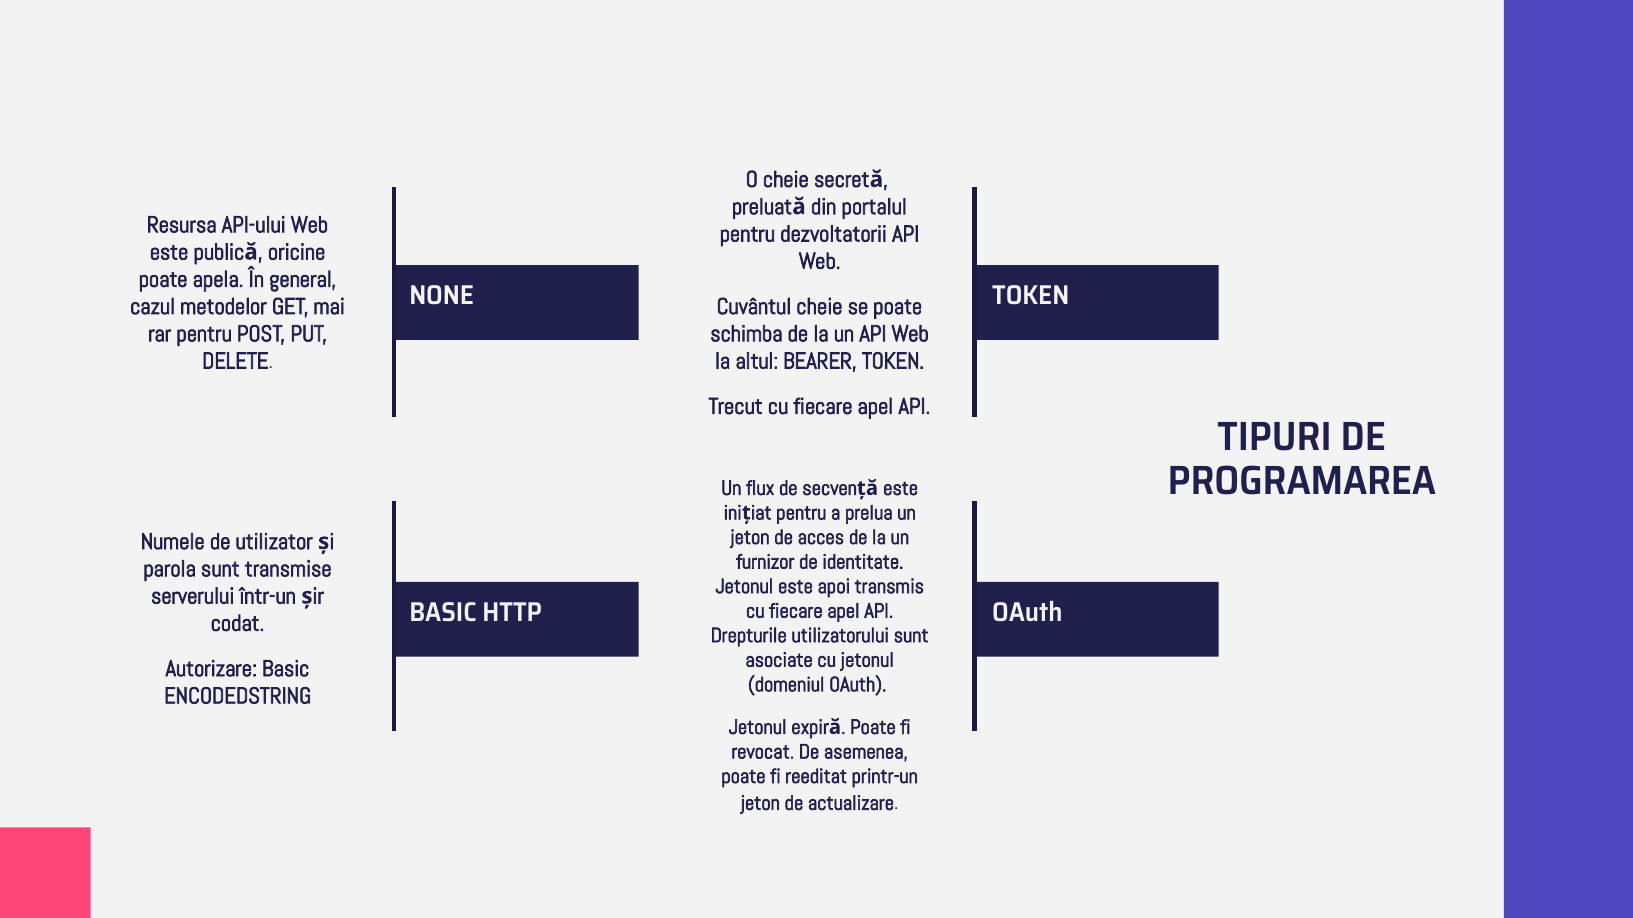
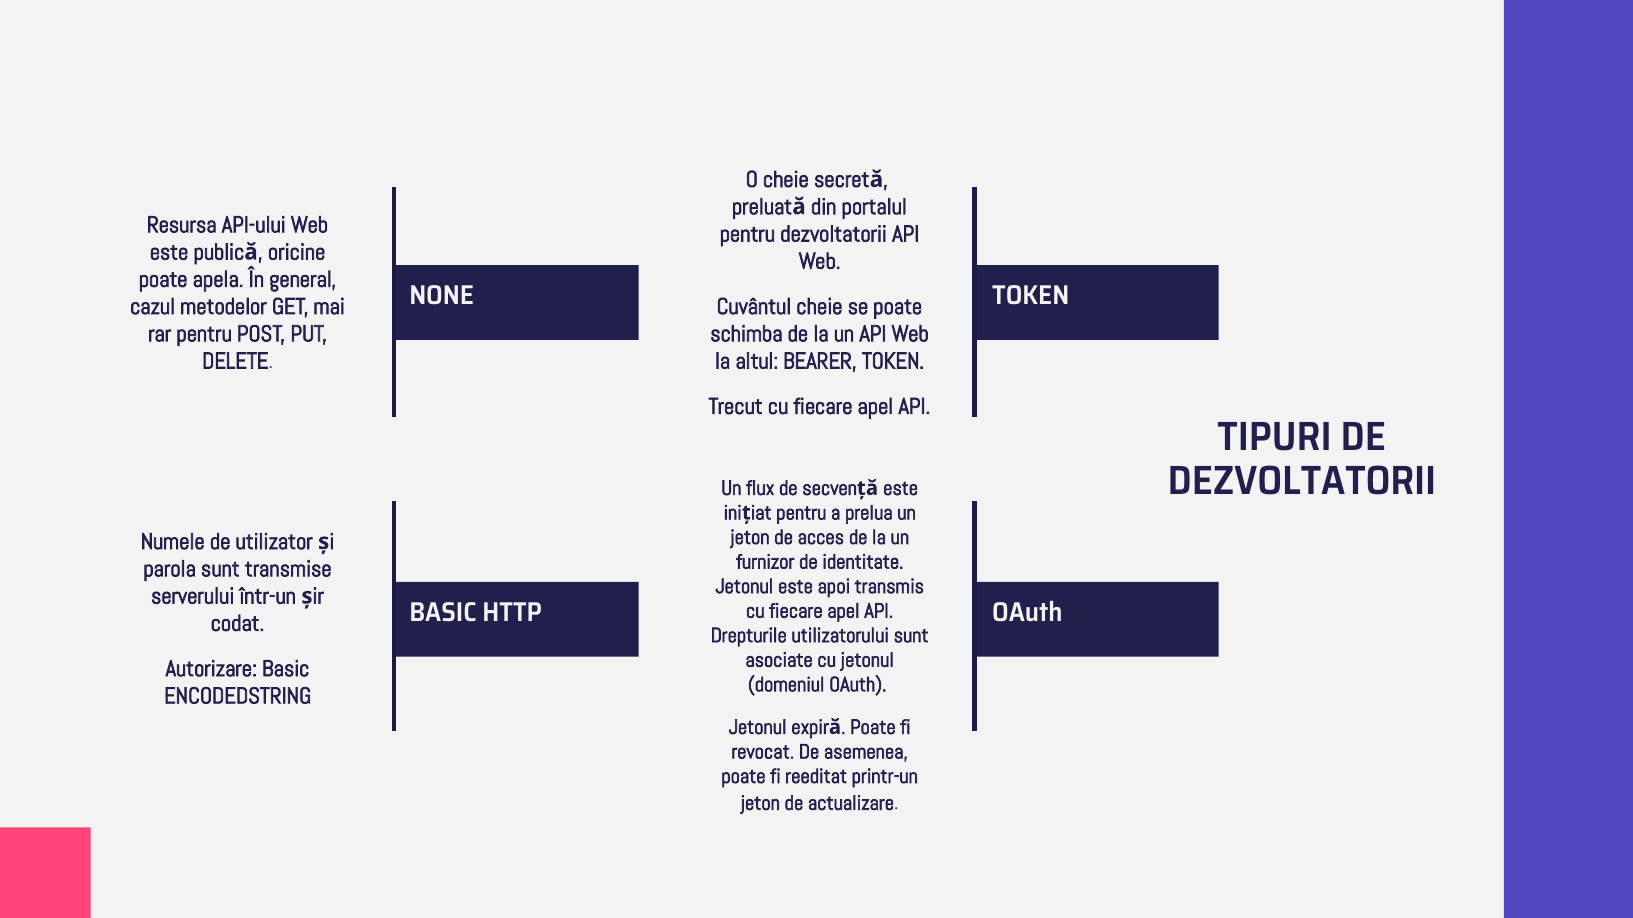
PROGRAMAREA at (1302, 481): PROGRAMAREA -> DEZVOLTATORII
